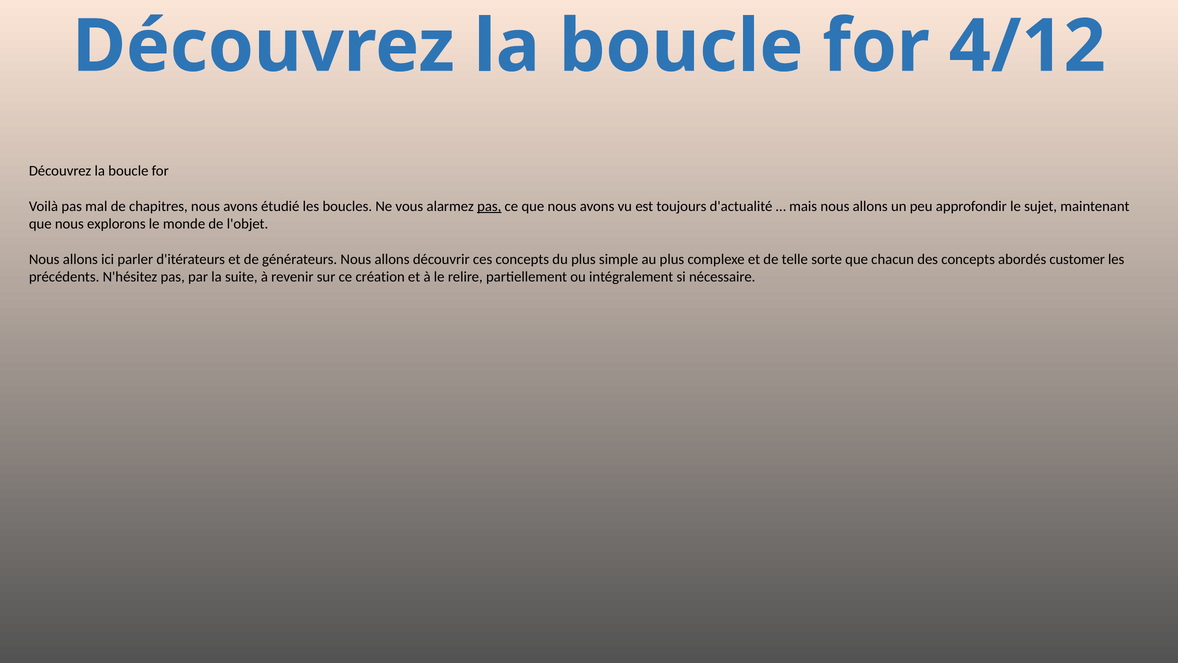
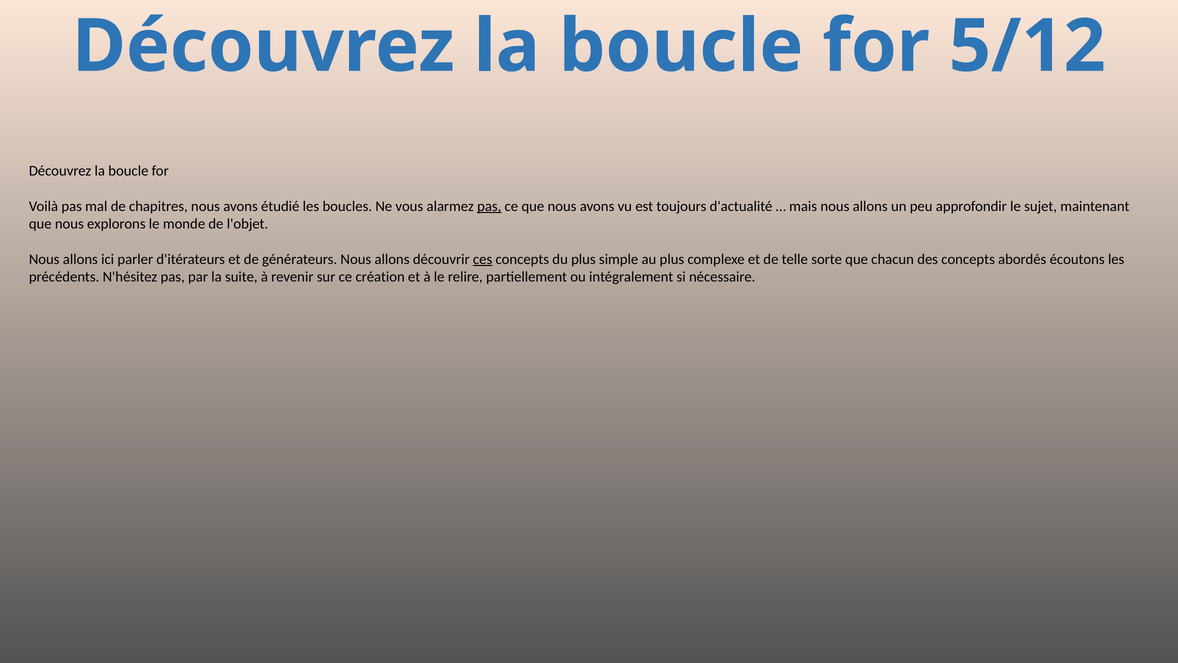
4/12: 4/12 -> 5/12
ces underline: none -> present
customer: customer -> écoutons
